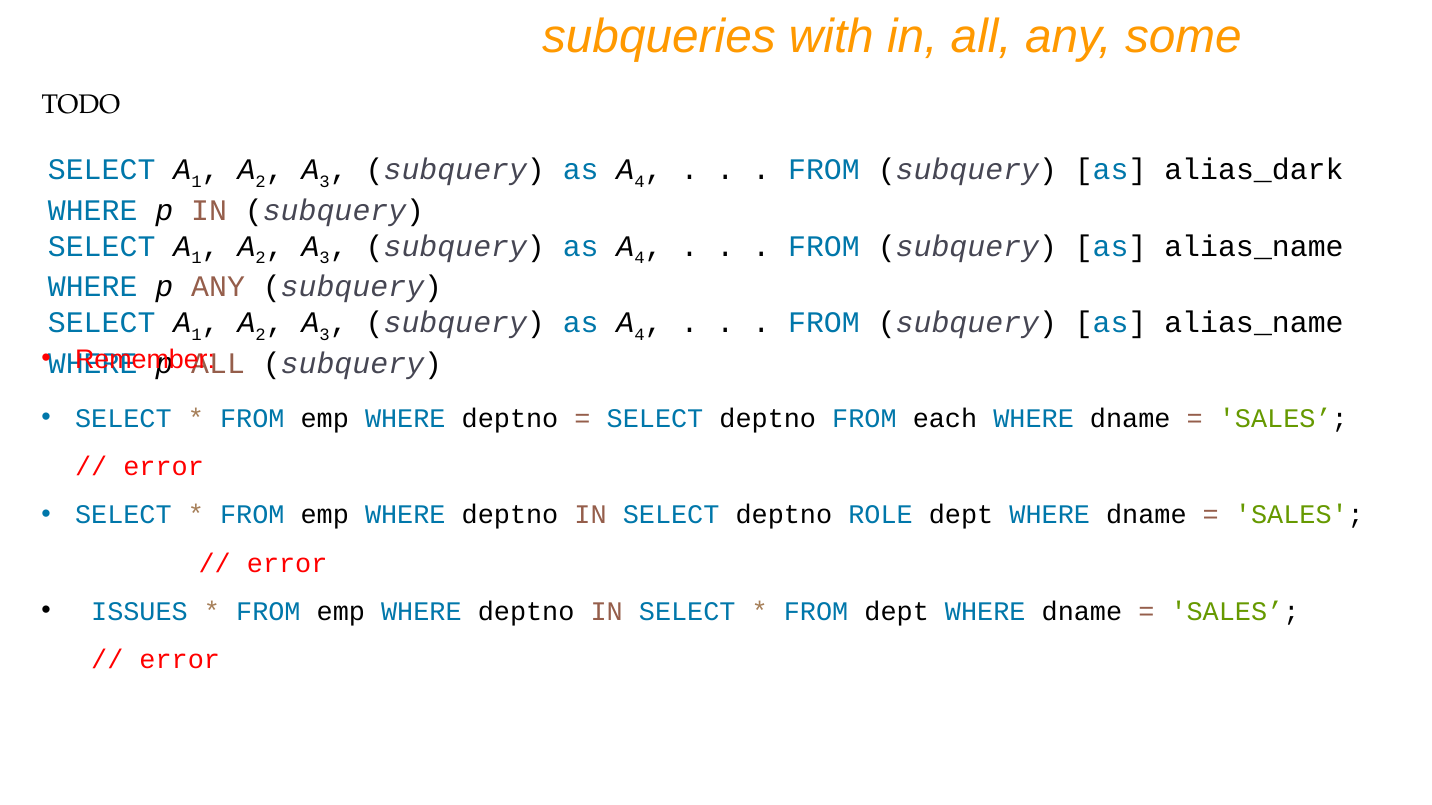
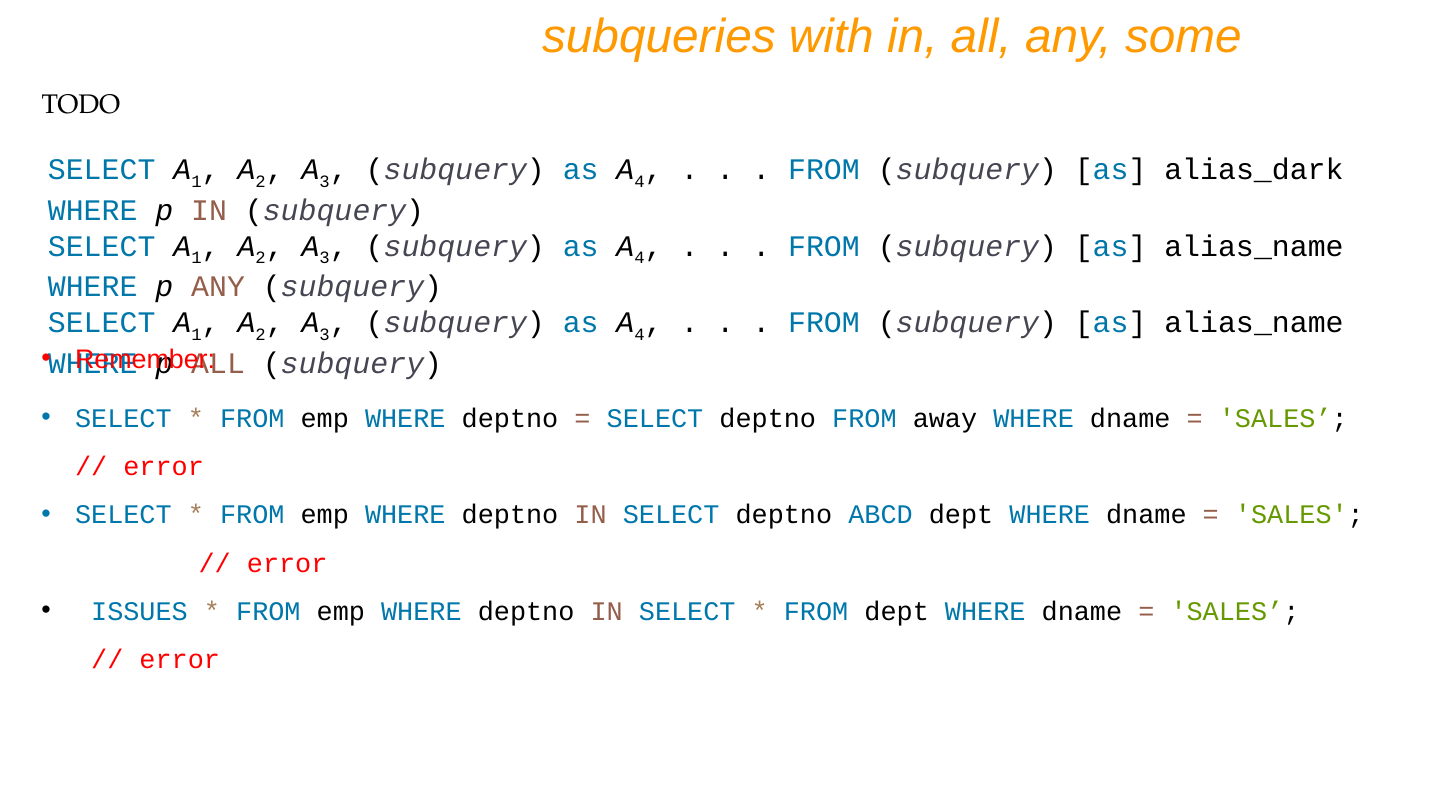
each: each -> away
ROLE: ROLE -> ABCD
